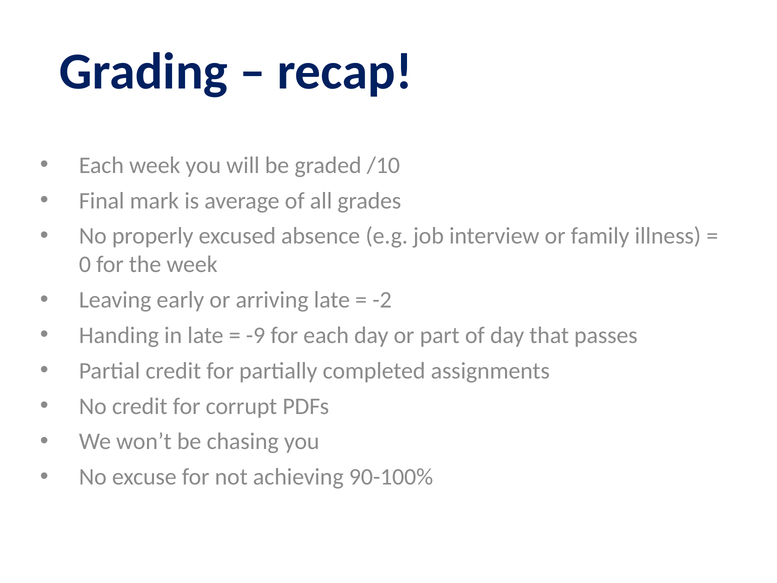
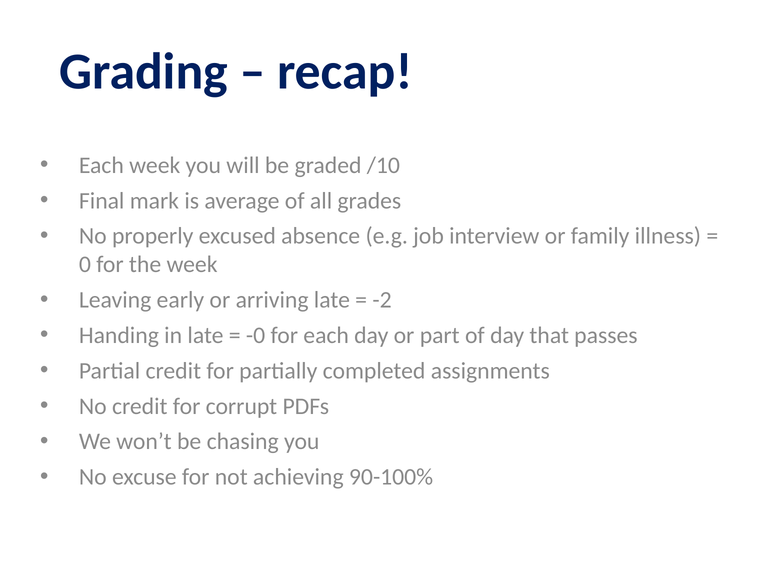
-9: -9 -> -0
